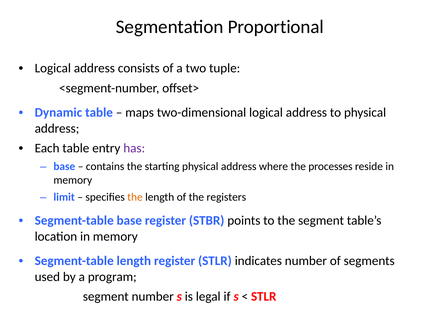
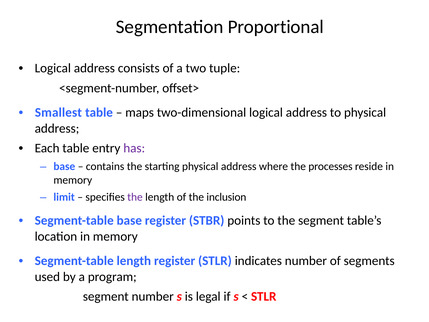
Dynamic: Dynamic -> Smallest
the at (135, 197) colour: orange -> purple
registers: registers -> inclusion
